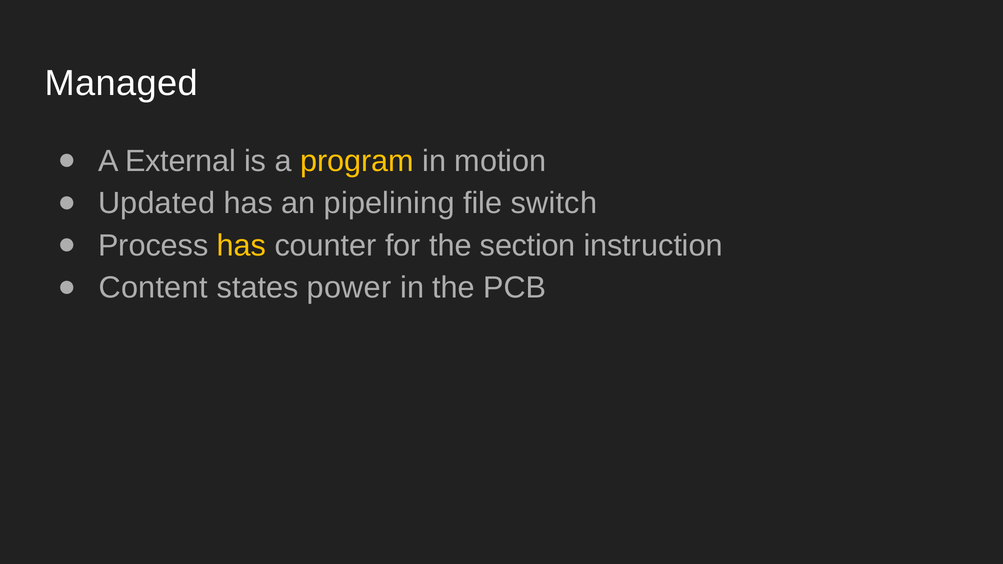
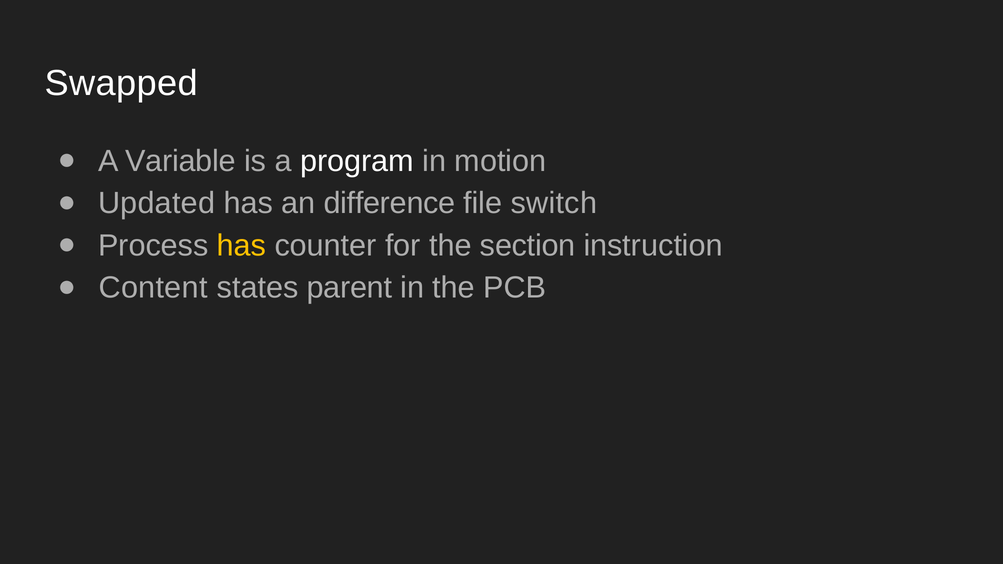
Managed: Managed -> Swapped
External: External -> Variable
program colour: yellow -> white
pipelining: pipelining -> difference
power: power -> parent
